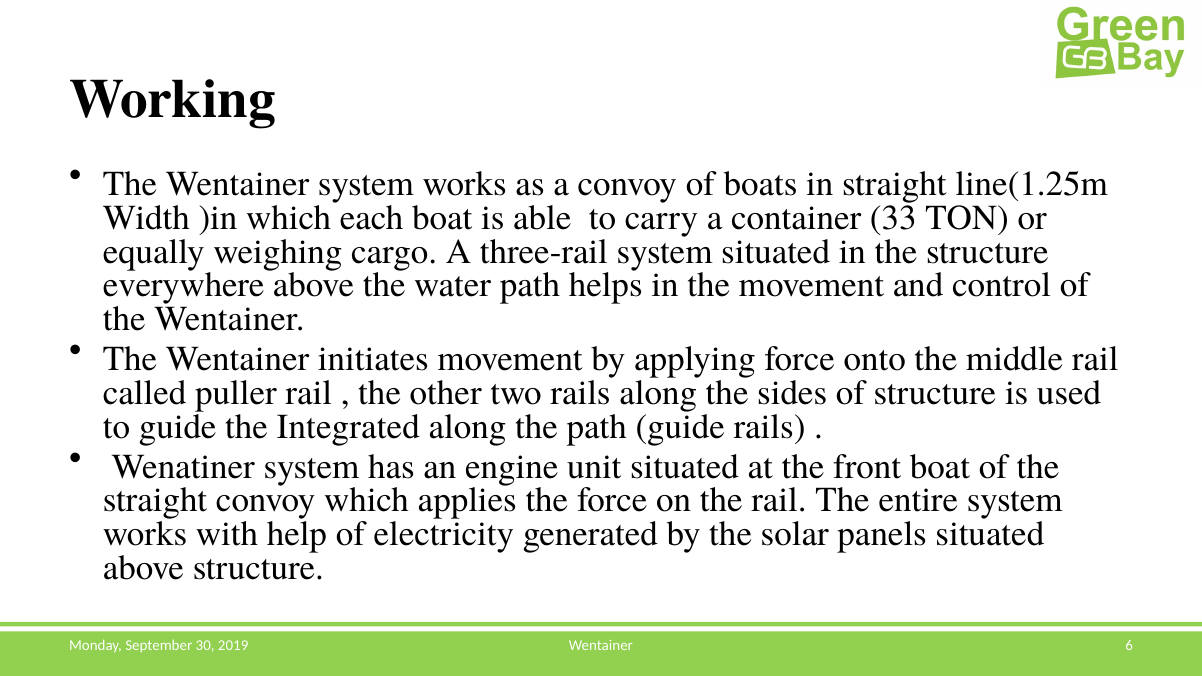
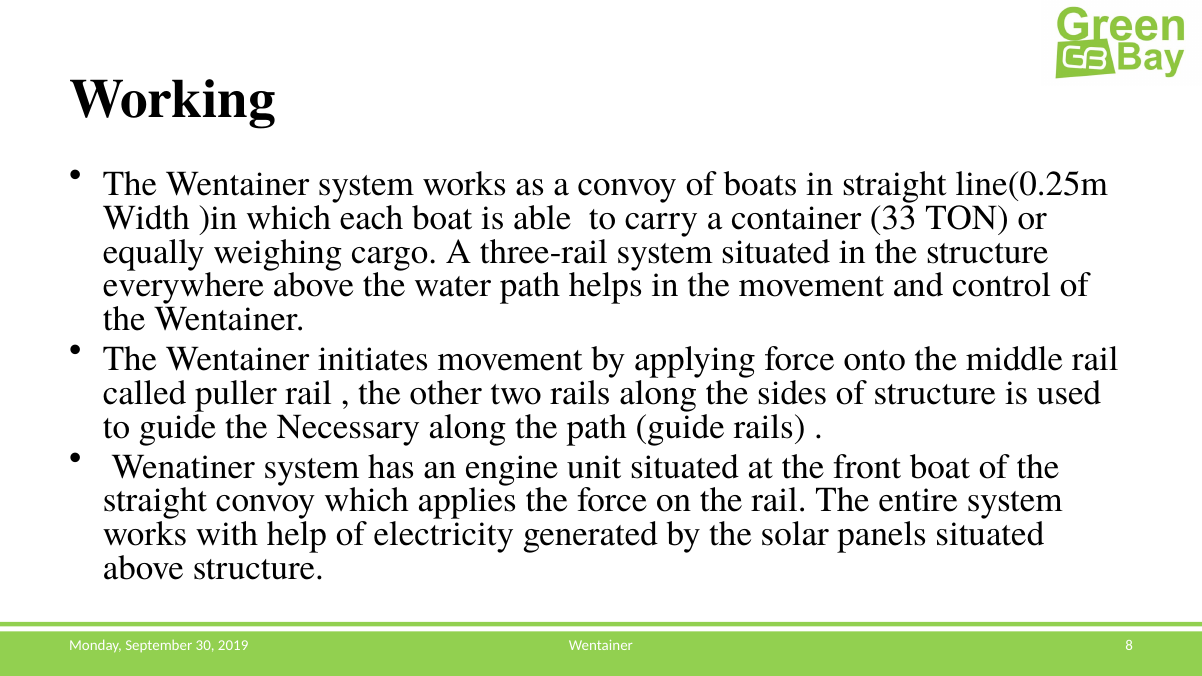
line(1.25m: line(1.25m -> line(0.25m
Integrated: Integrated -> Necessary
6: 6 -> 8
